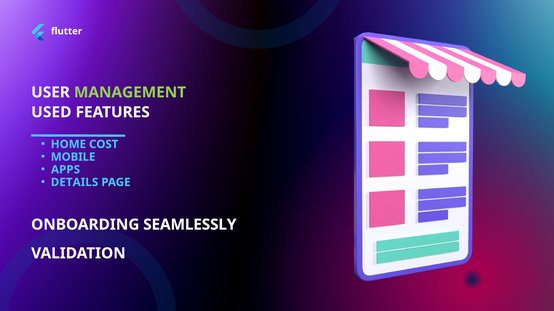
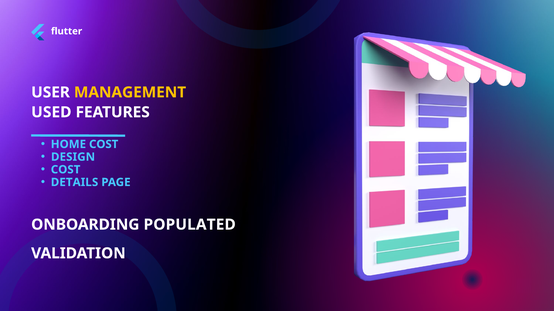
MANAGEMENT colour: light green -> yellow
MOBILE: MOBILE -> DESIGN
APPS at (66, 170): APPS -> COST
SEAMLESSLY: SEAMLESSLY -> POPULATED
